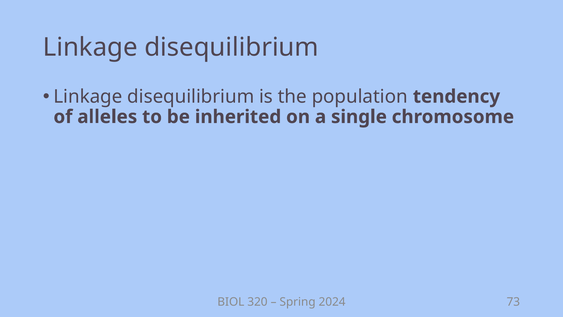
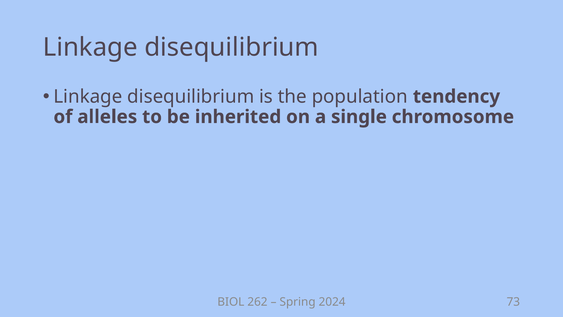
320: 320 -> 262
